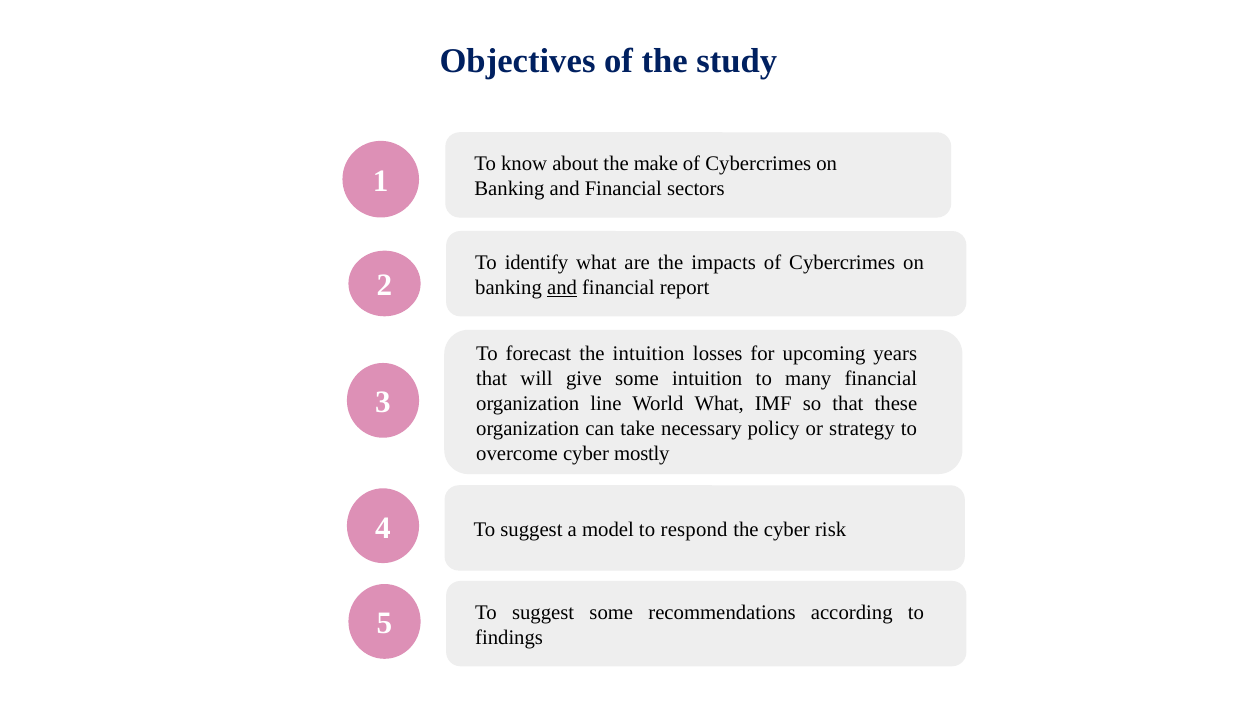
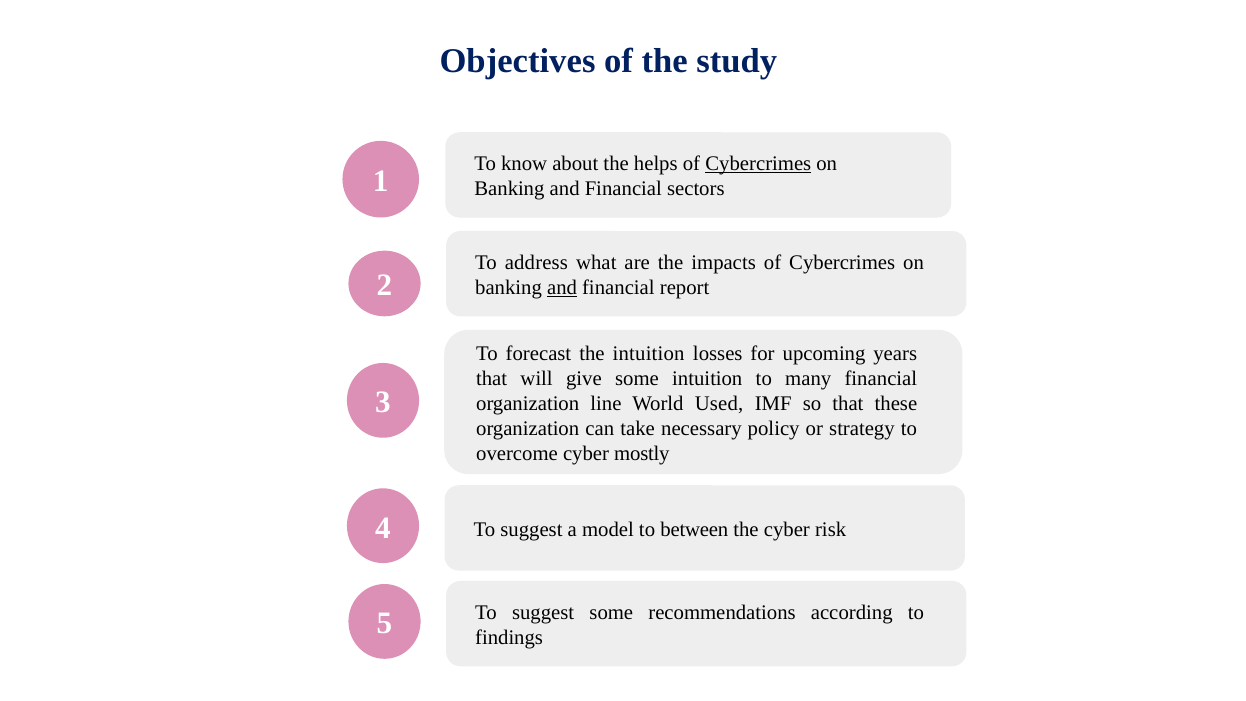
make: make -> helps
Cybercrimes at (758, 164) underline: none -> present
identify: identify -> address
World What: What -> Used
respond: respond -> between
